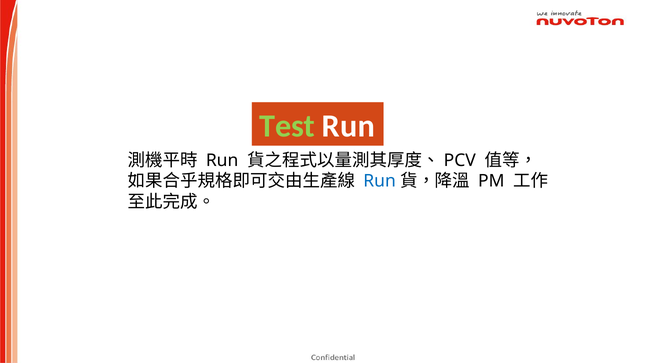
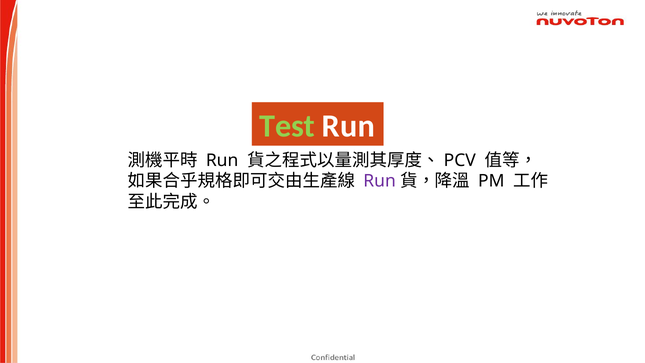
Run at (380, 181) colour: blue -> purple
